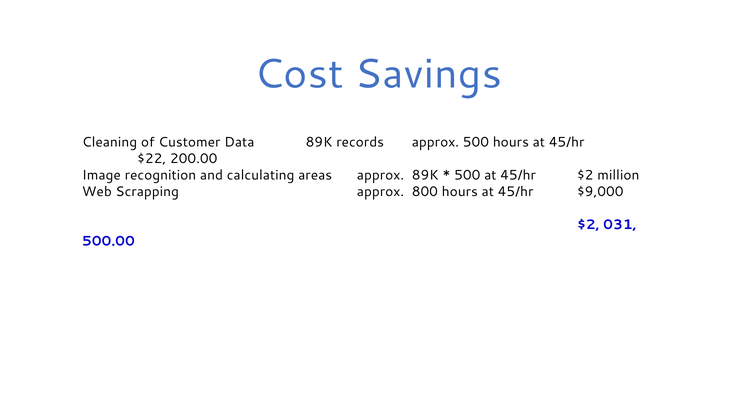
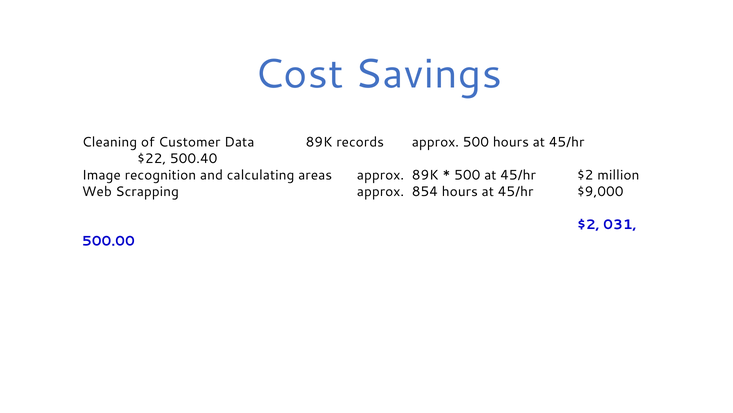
200.00: 200.00 -> 500.40
800: 800 -> 854
